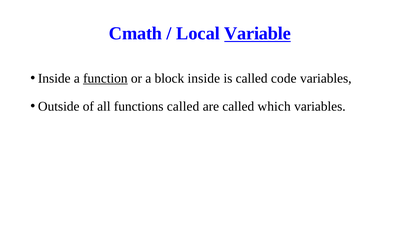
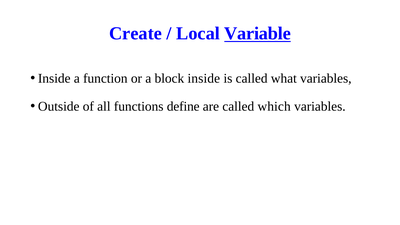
Cmath: Cmath -> Create
function underline: present -> none
code: code -> what
functions called: called -> define
